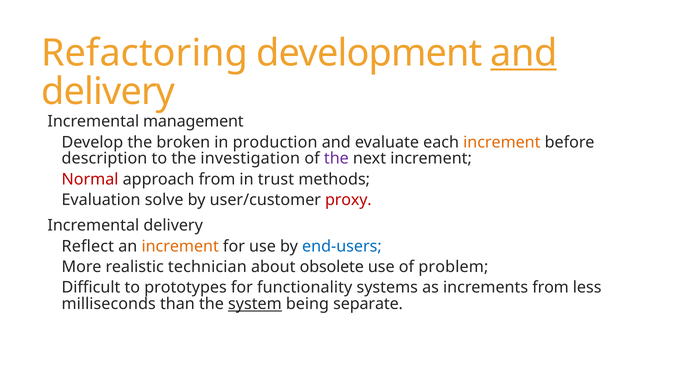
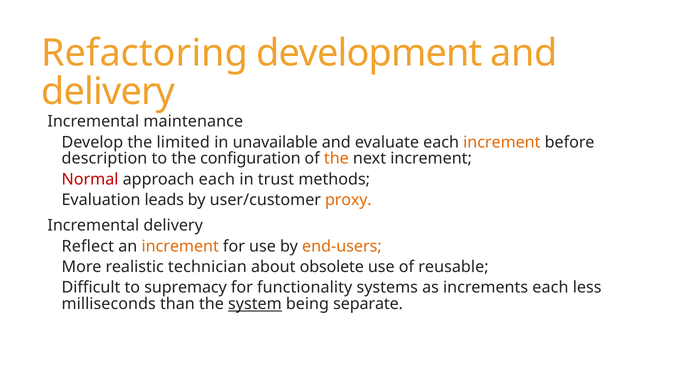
and at (524, 53) underline: present -> none
management: management -> maintenance
broken: broken -> limited
production: production -> unavailable
investigation: investigation -> configuration
the at (336, 158) colour: purple -> orange
approach from: from -> each
solve: solve -> leads
proxy colour: red -> orange
end-users colour: blue -> orange
problem: problem -> reusable
prototypes: prototypes -> supremacy
increments from: from -> each
